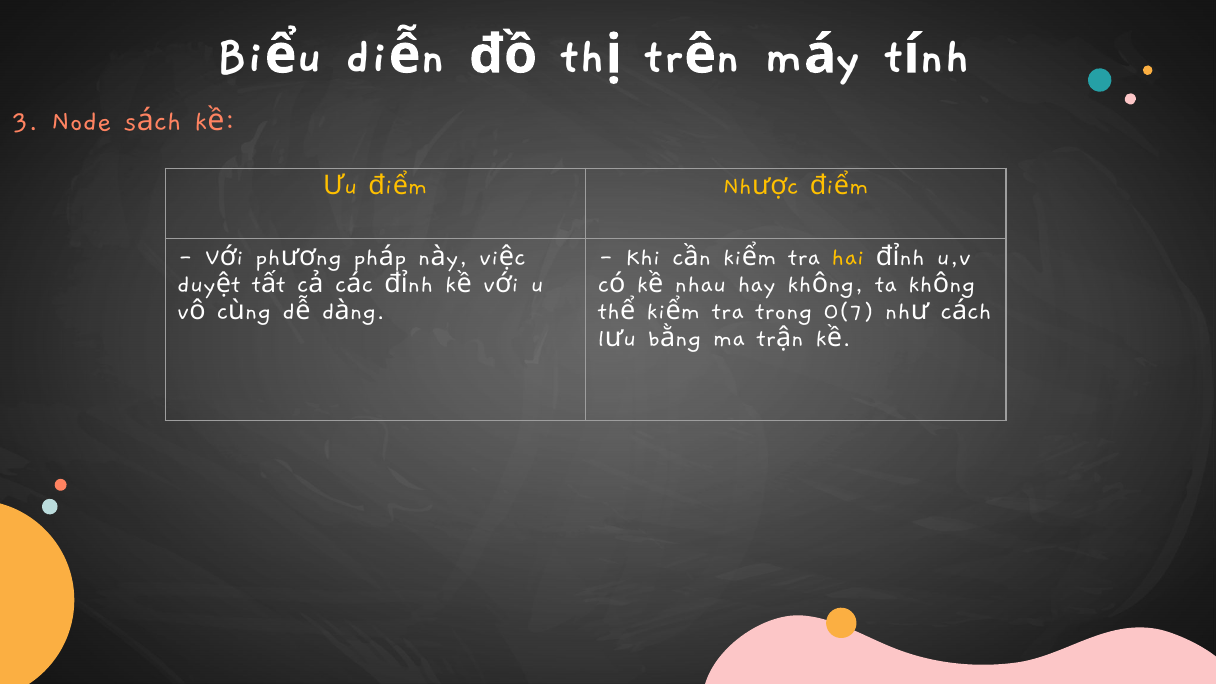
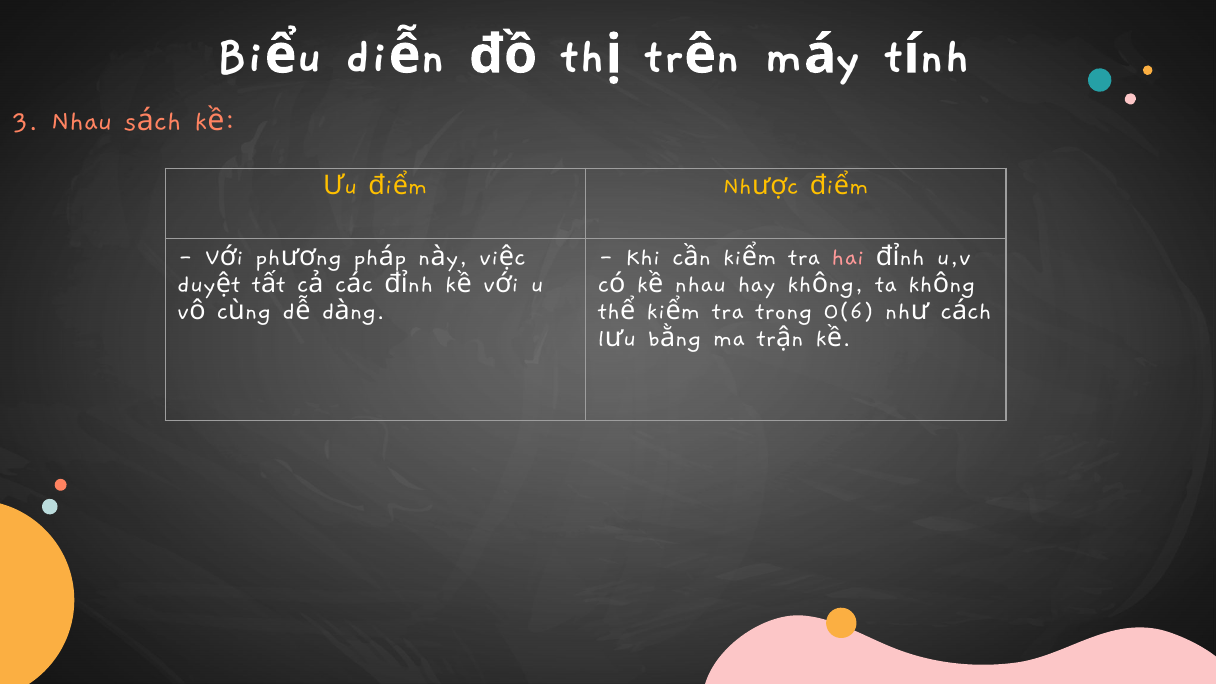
3 Node: Node -> Nhau
hai colour: yellow -> pink
O(7: O(7 -> O(6
